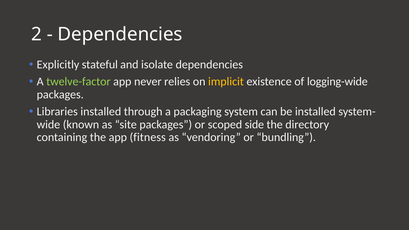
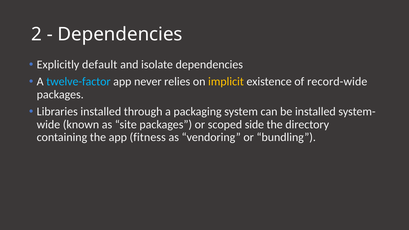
stateful: stateful -> default
twelve-factor colour: light green -> light blue
logging-wide: logging-wide -> record-wide
